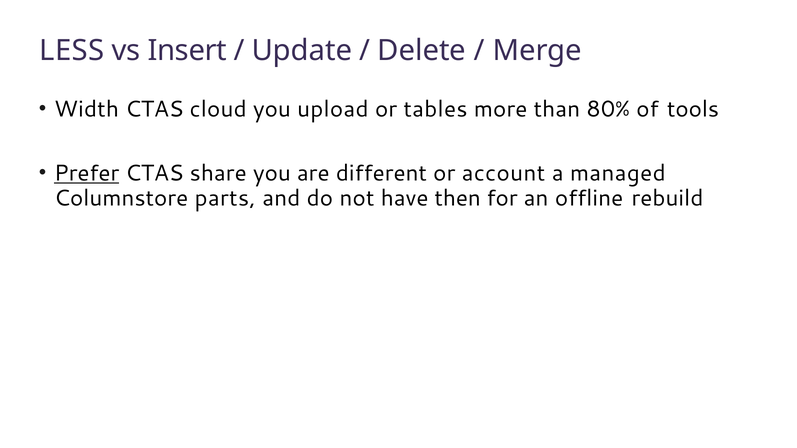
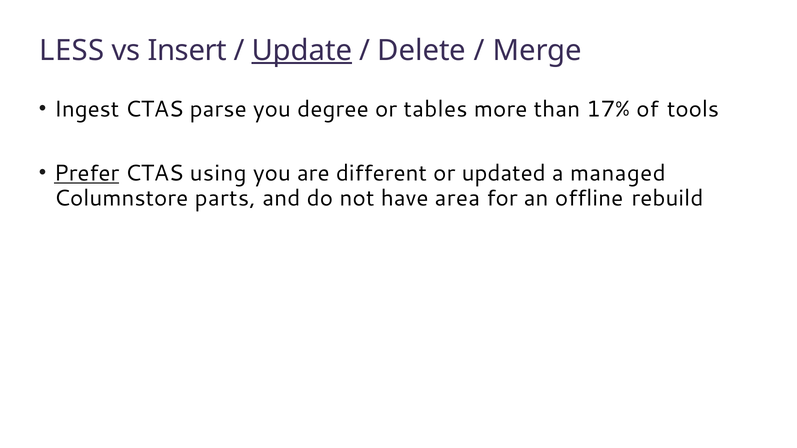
Update underline: none -> present
Width: Width -> Ingest
cloud: cloud -> parse
upload: upload -> degree
80%: 80% -> 17%
share: share -> using
account: account -> updated
then: then -> area
